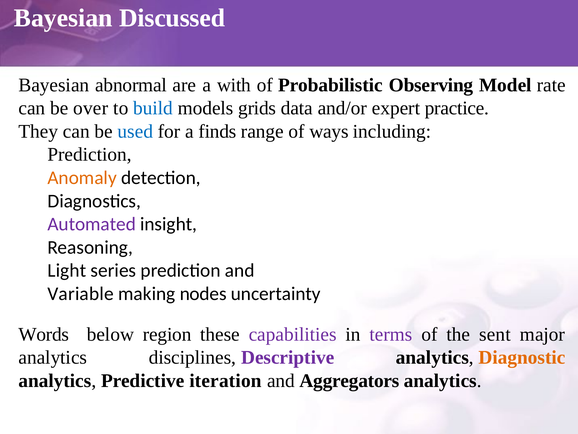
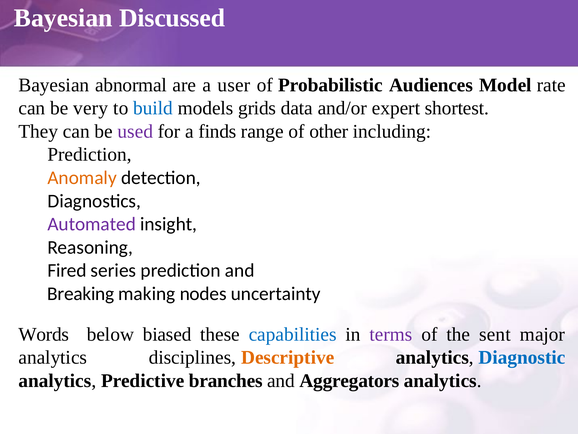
with: with -> user
Observing: Observing -> Audiences
over: over -> very
practice: practice -> shortest
used colour: blue -> purple
ways: ways -> other
Light: Light -> Fired
Variable: Variable -> Breaking
region: region -> biased
capabilities colour: purple -> blue
Descriptive colour: purple -> orange
Diagnostic colour: orange -> blue
iteration: iteration -> branches
